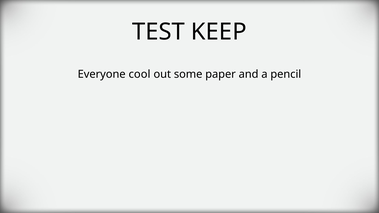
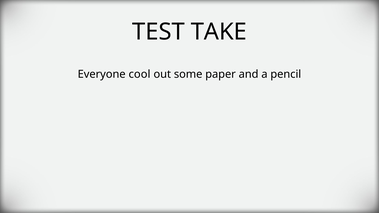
KEEP: KEEP -> TAKE
